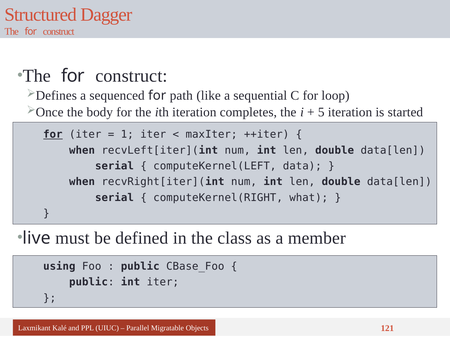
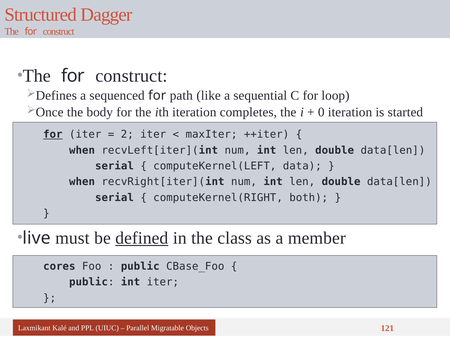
5: 5 -> 0
1: 1 -> 2
what: what -> both
defined underline: none -> present
using: using -> cores
